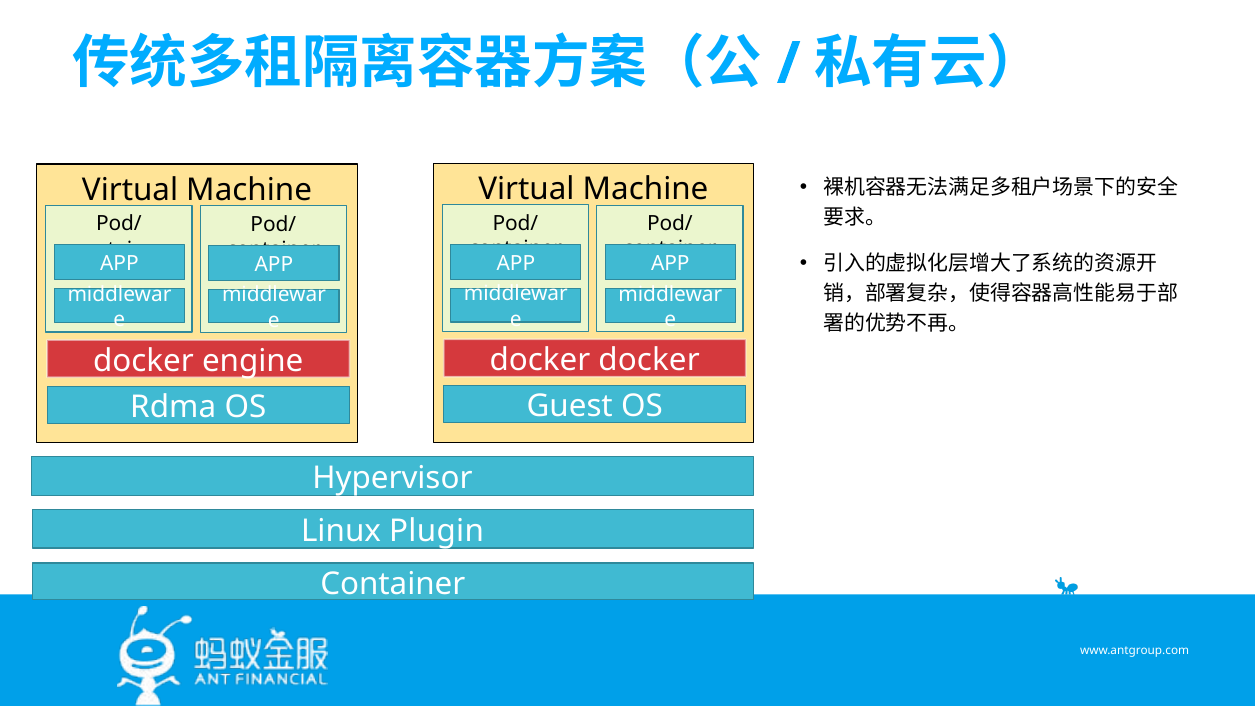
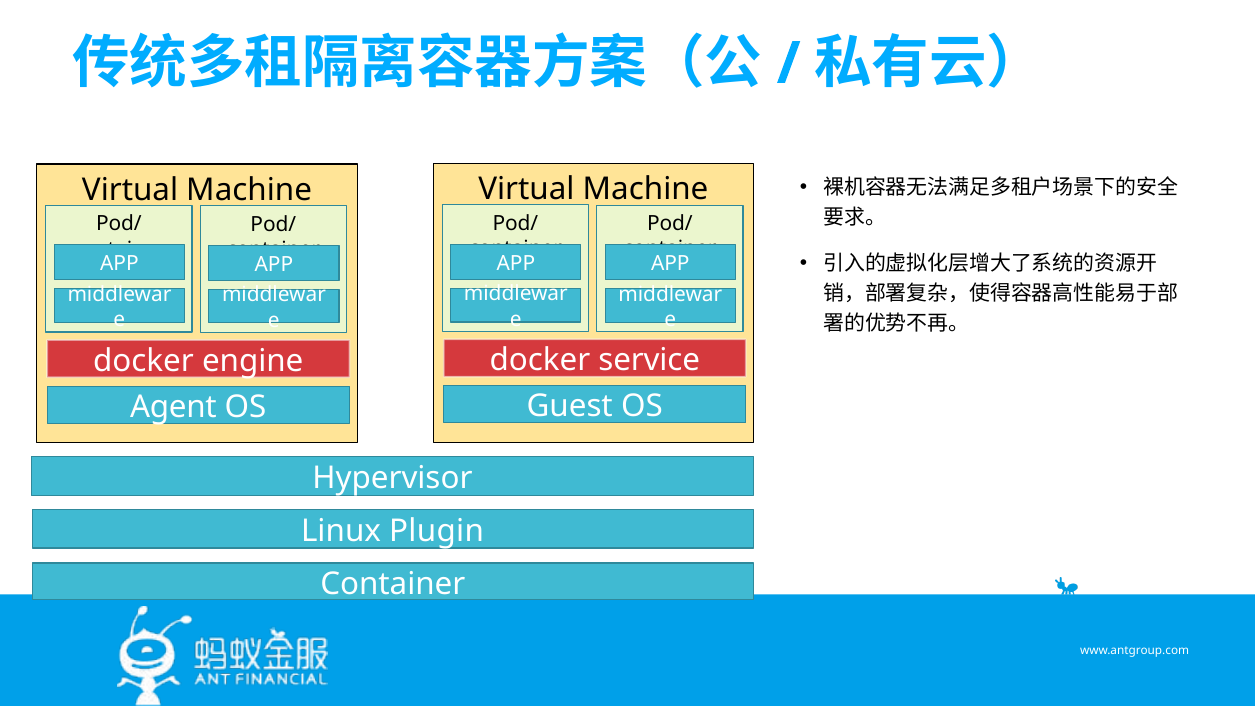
docker docker: docker -> service
Rdma: Rdma -> Agent
